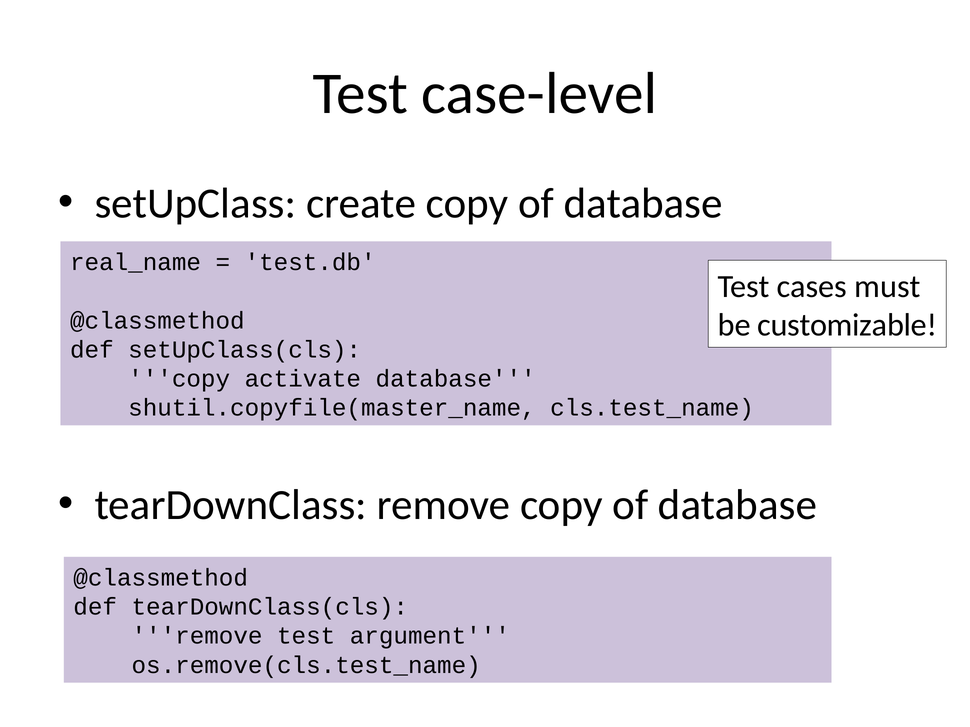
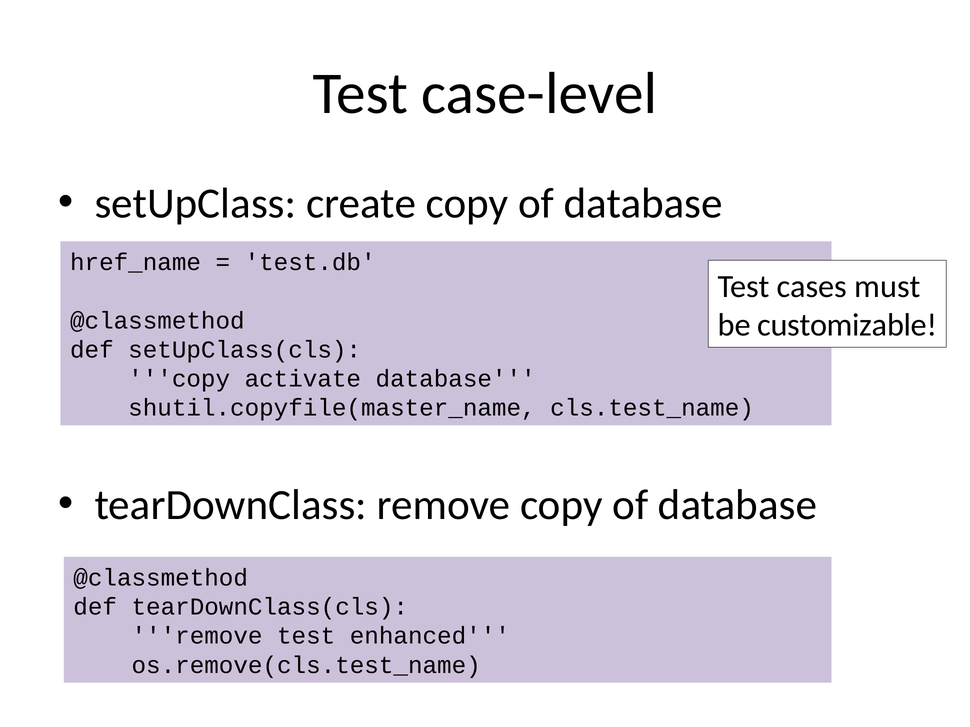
real_name: real_name -> href_name
argument: argument -> enhanced
